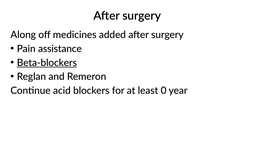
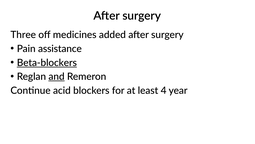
Along: Along -> Three
and underline: none -> present
0: 0 -> 4
